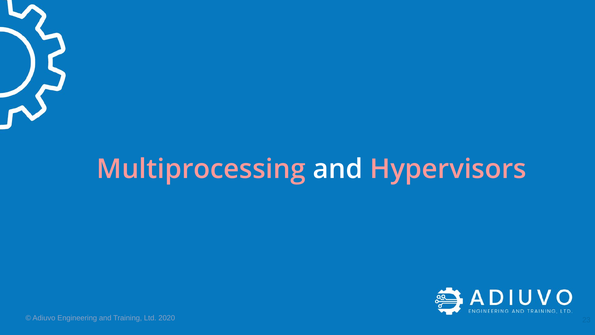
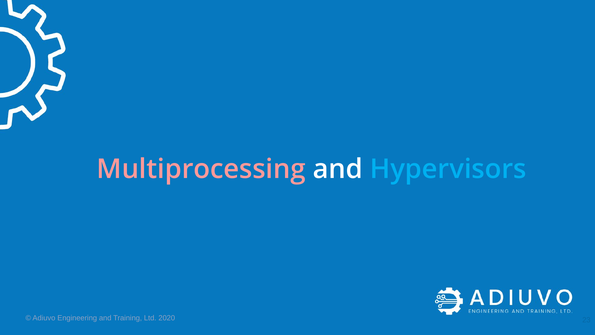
Hypervisors colour: pink -> light blue
